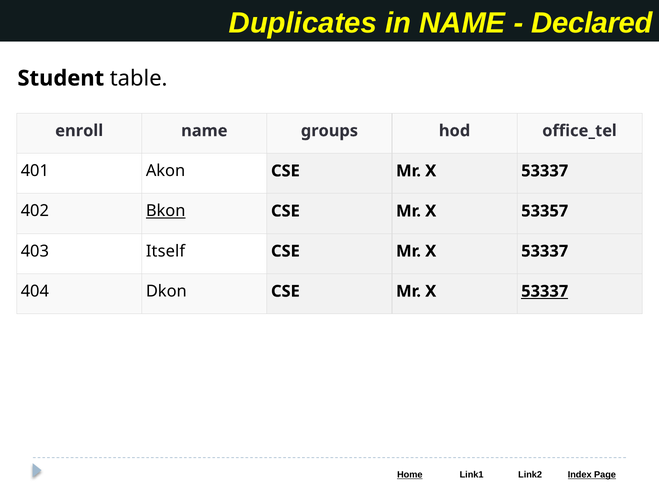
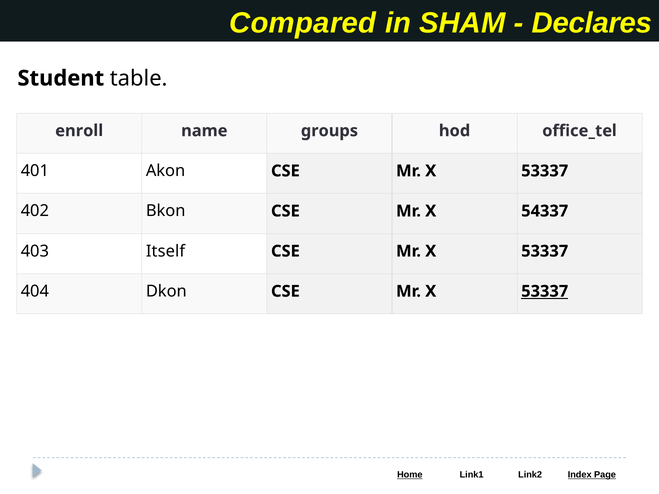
Duplicates: Duplicates -> Compared
in NAME: NAME -> SHAM
Declared: Declared -> Declares
Bkon underline: present -> none
53357: 53357 -> 54337
